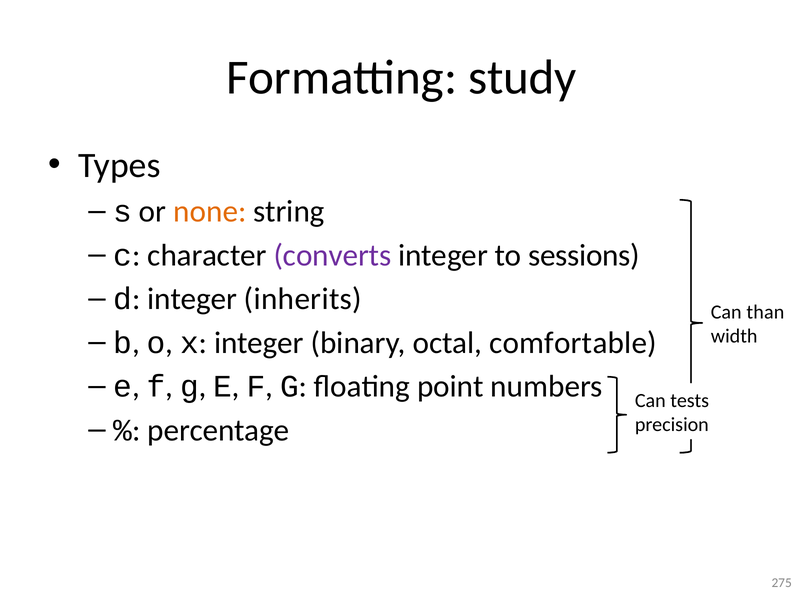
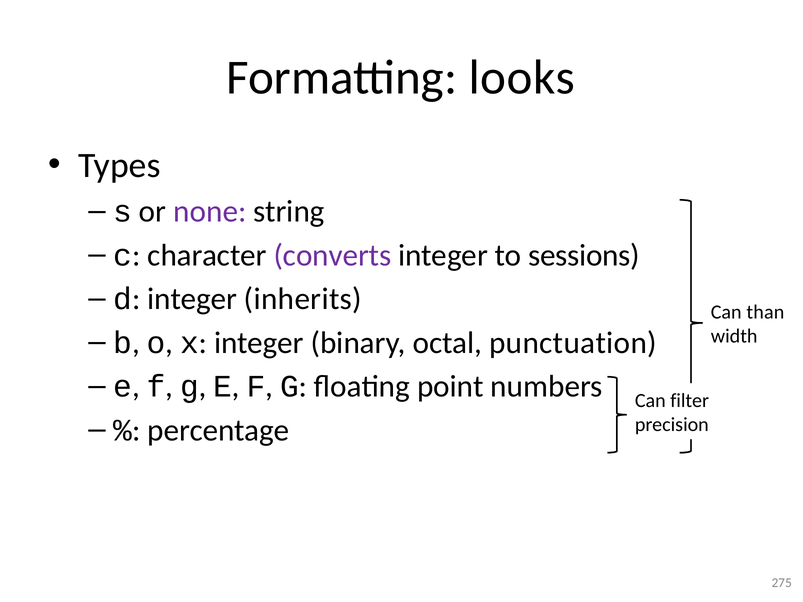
study: study -> looks
none colour: orange -> purple
comfortable: comfortable -> punctuation
tests: tests -> filter
